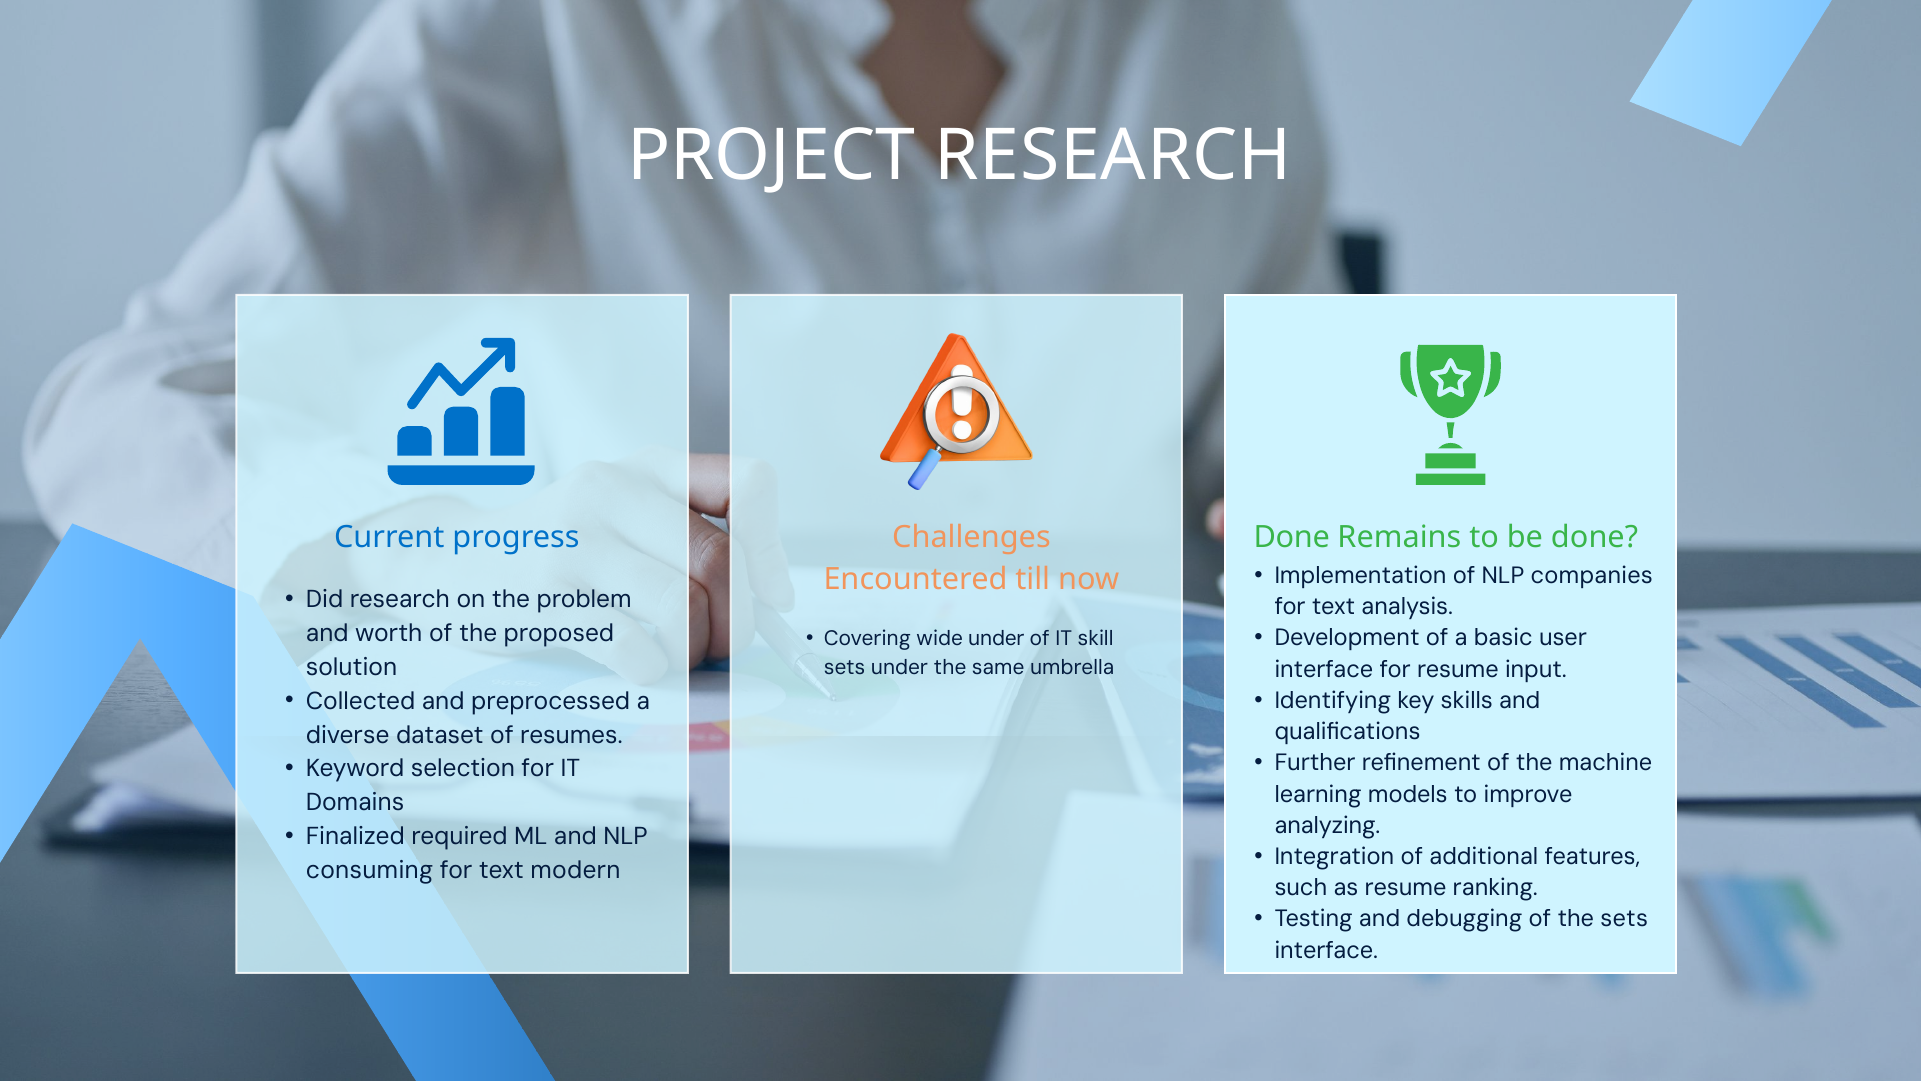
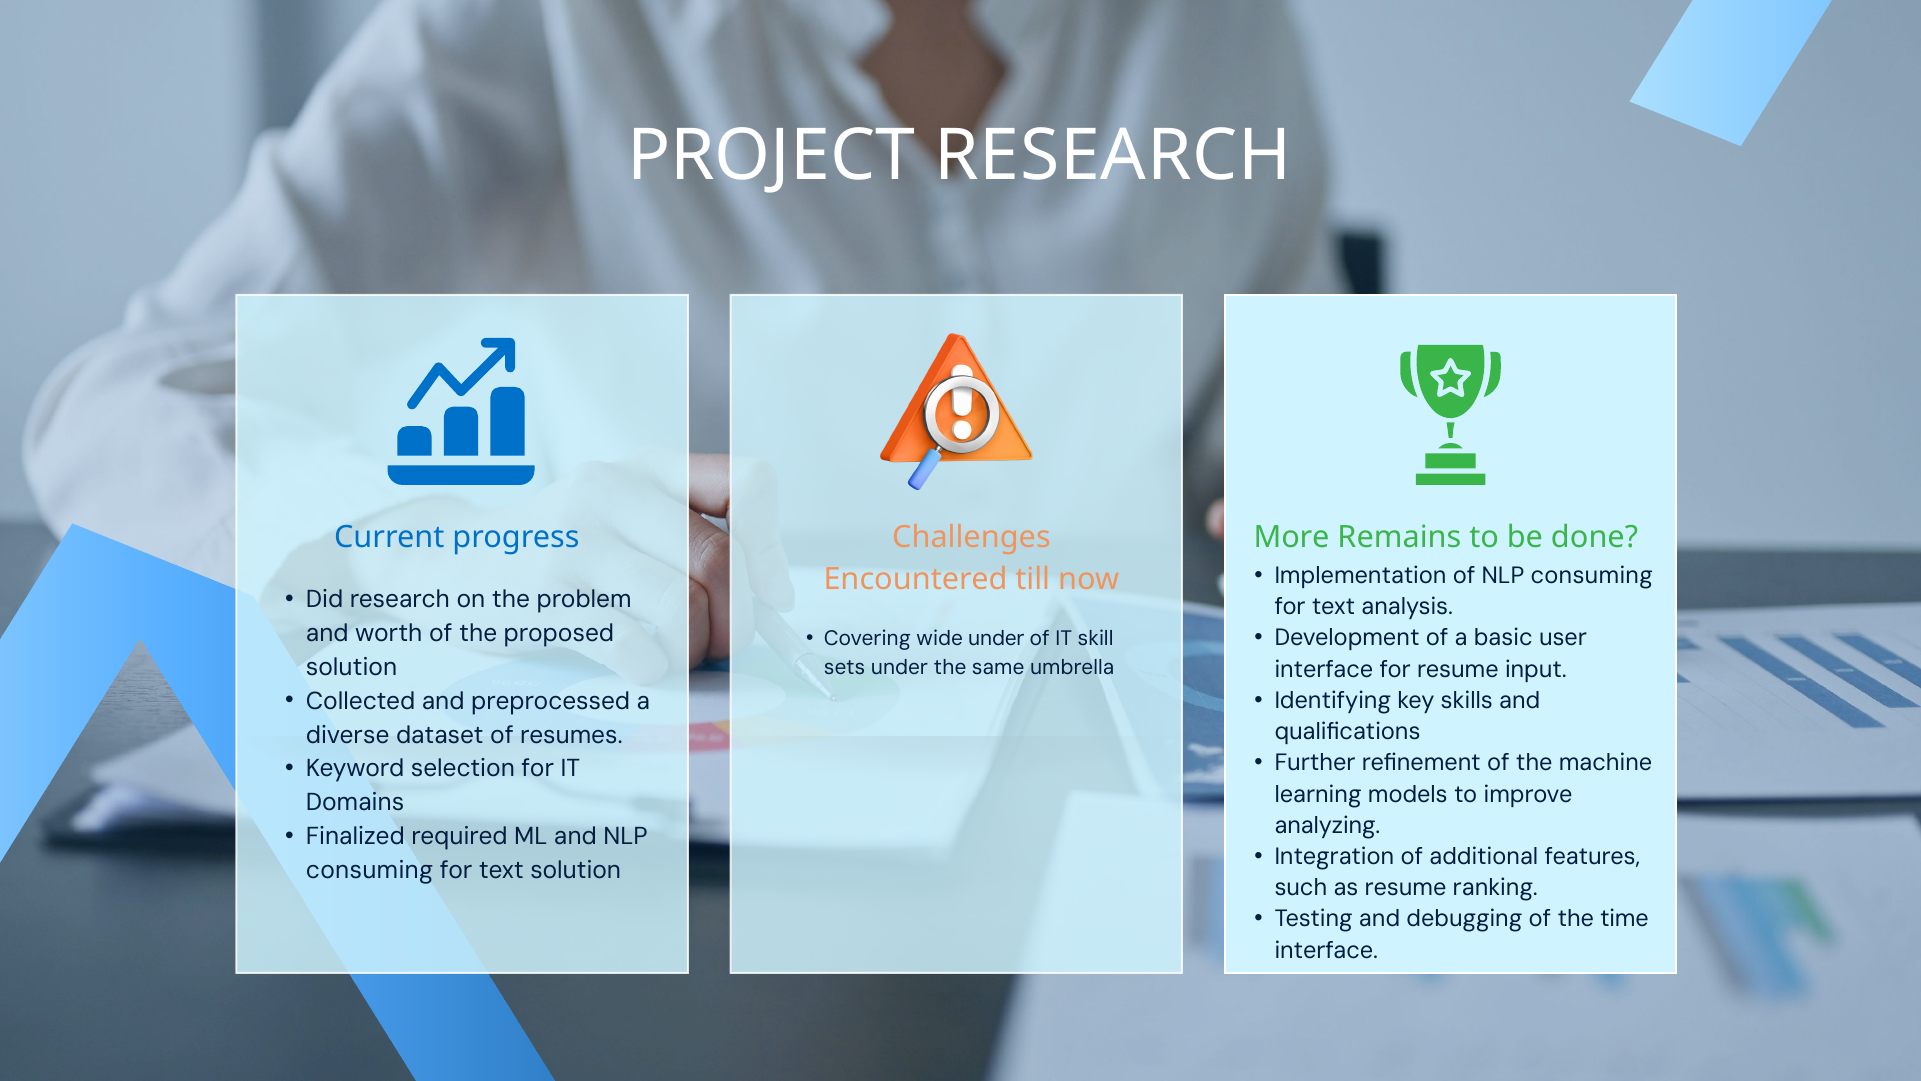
Done at (1292, 537): Done -> More
of NLP companies: companies -> consuming
text modern: modern -> solution
the sets: sets -> time
